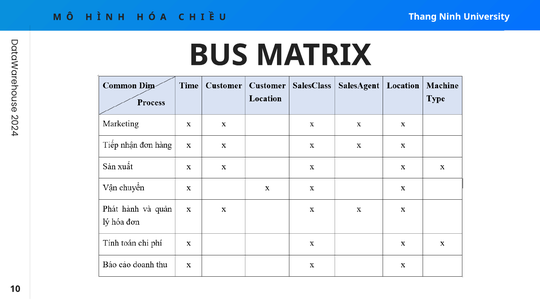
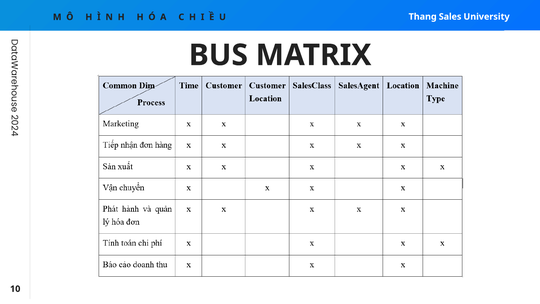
Ninh: Ninh -> Sales
